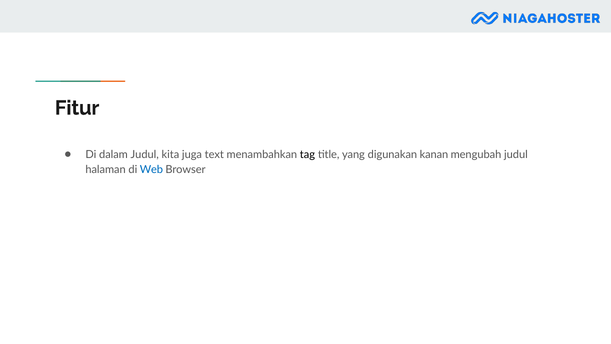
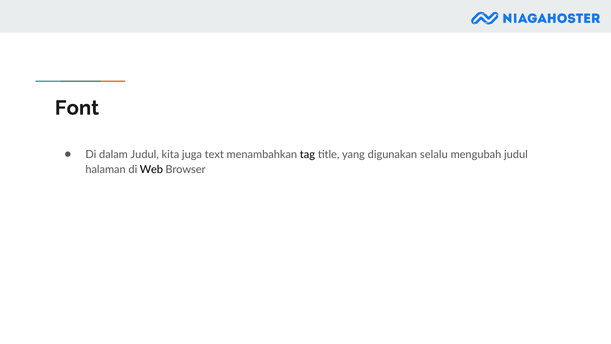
Fitur: Fitur -> Font
kanan: kanan -> selalu
Web colour: blue -> black
